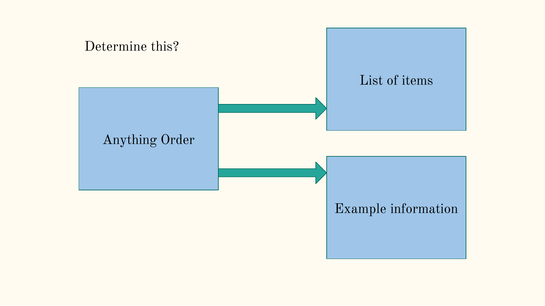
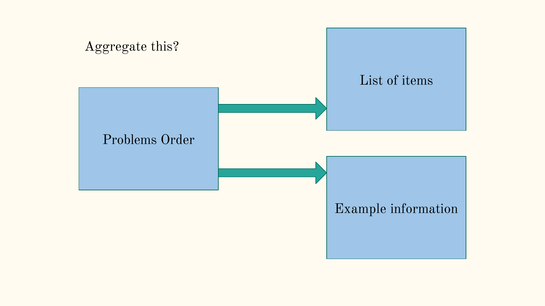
Determine: Determine -> Aggregate
Anything: Anything -> Problems
